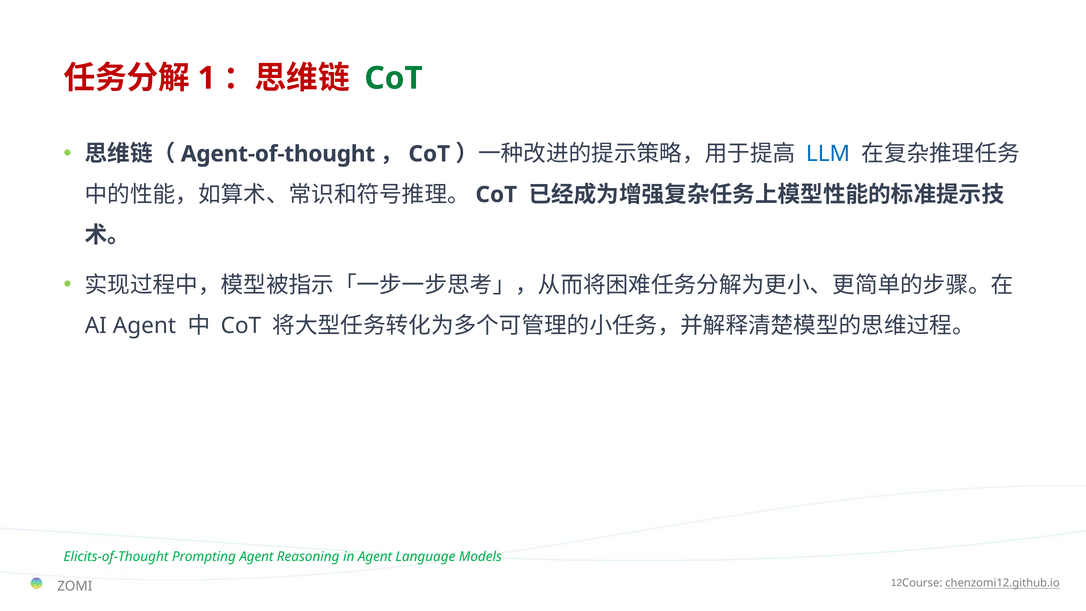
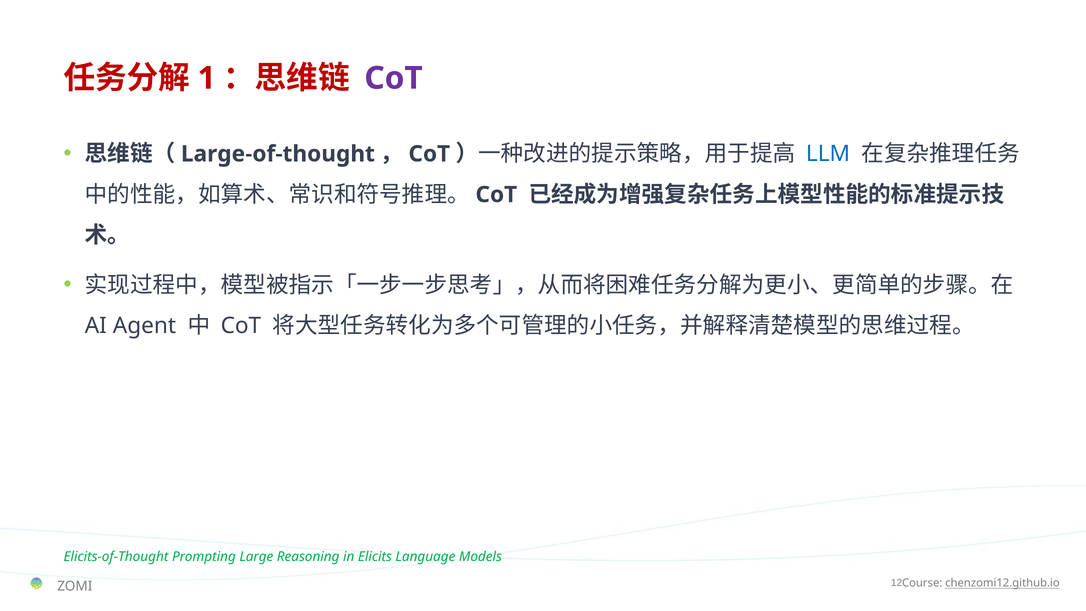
CoT at (394, 78) colour: green -> purple
Agent-of-thought: Agent-of-thought -> Large-of-thought
Prompting Agent: Agent -> Large
in Agent: Agent -> Elicits
